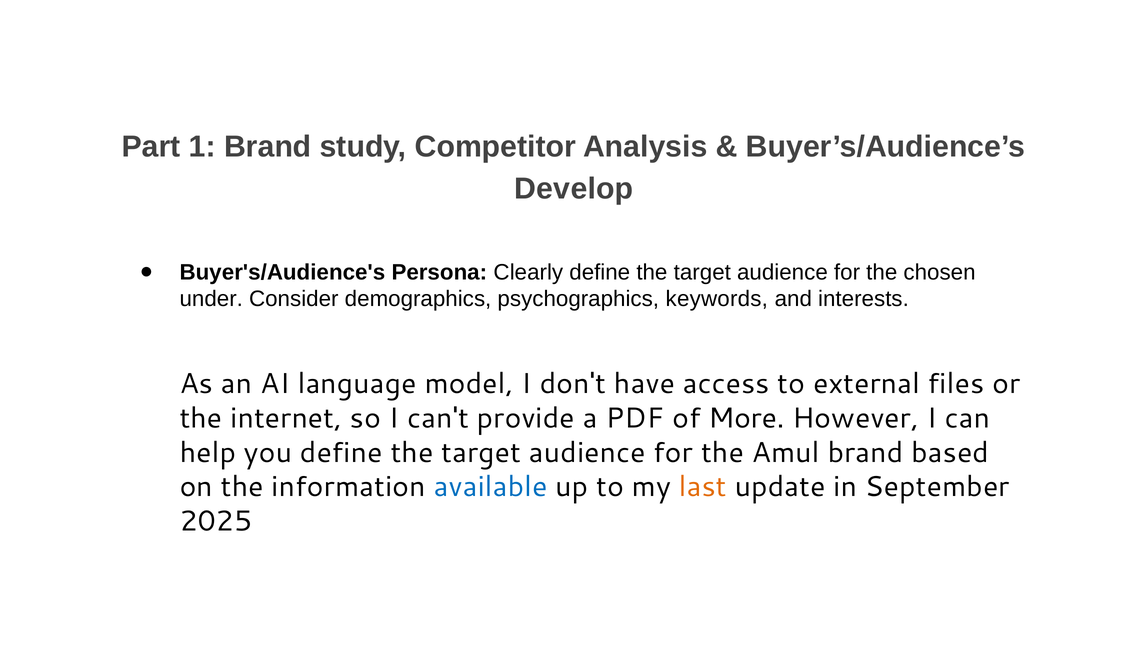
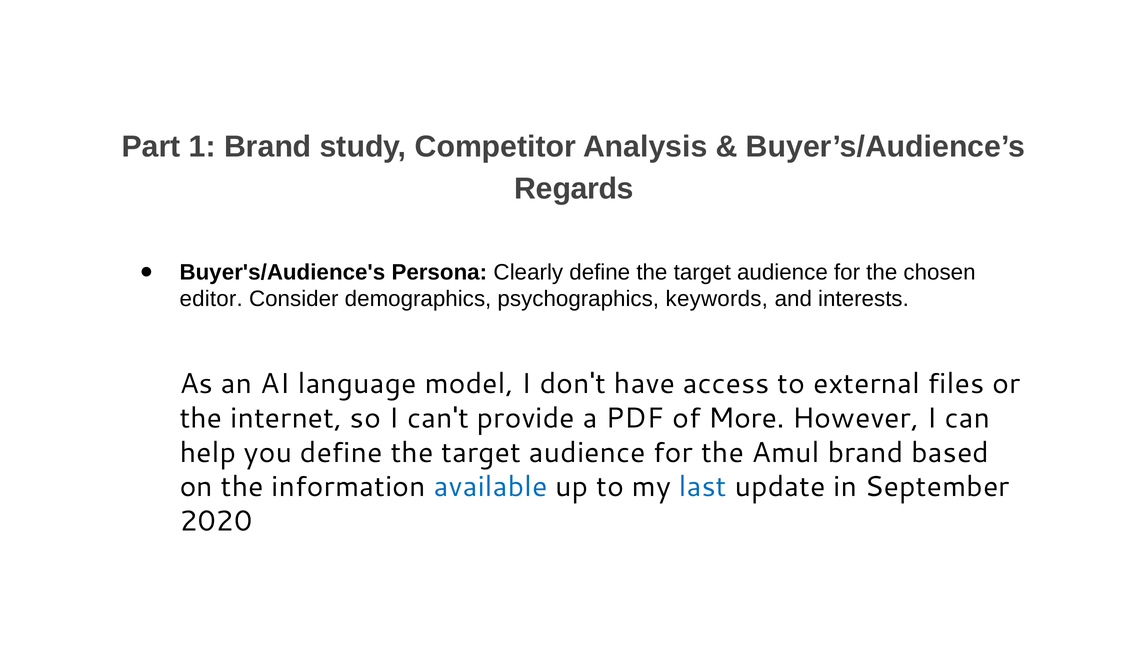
Develop: Develop -> Regards
under: under -> editor
last colour: orange -> blue
2025: 2025 -> 2020
